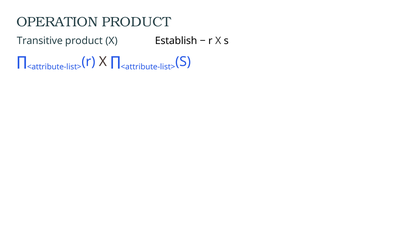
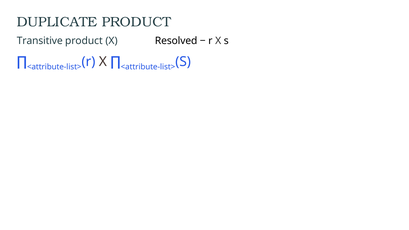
OPERATION: OPERATION -> DUPLICATE
Establish: Establish -> Resolved
